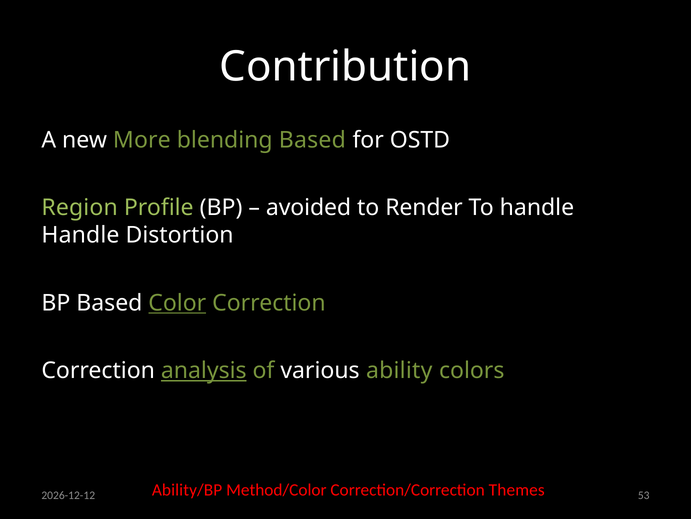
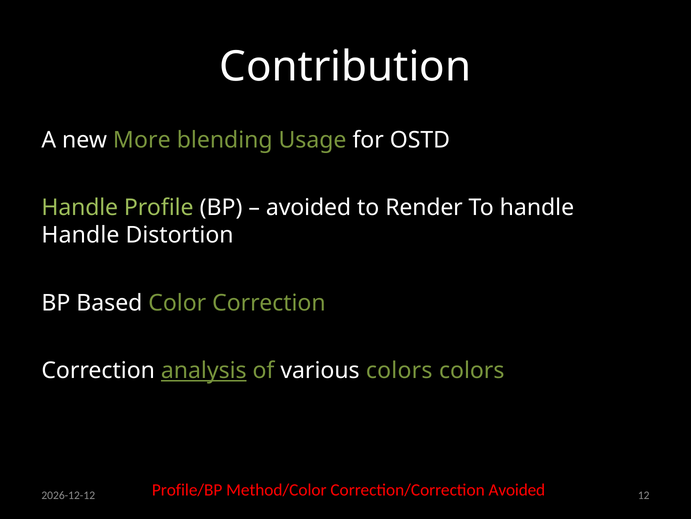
blending Based: Based -> Usage
Region at (80, 207): Region -> Handle
Color underline: present -> none
various ability: ability -> colors
Ability/BP: Ability/BP -> Profile/BP
Correction/Correction Themes: Themes -> Avoided
53: 53 -> 12
